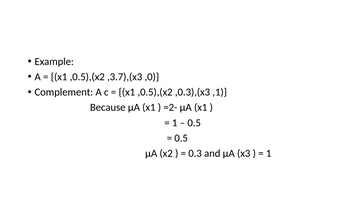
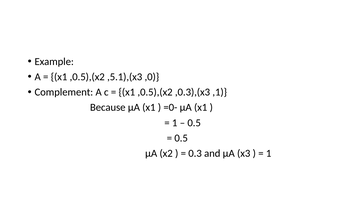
,3.7),(x3: ,3.7),(x3 -> ,5.1),(x3
=2-: =2- -> =0-
